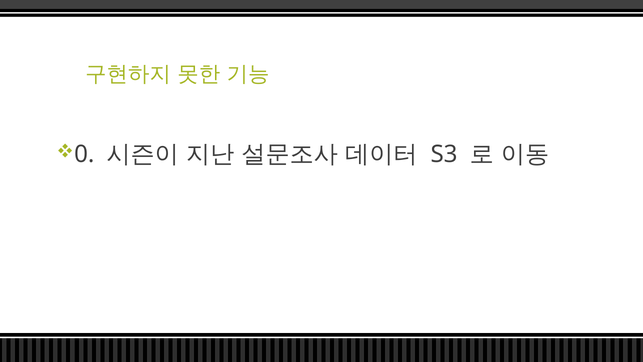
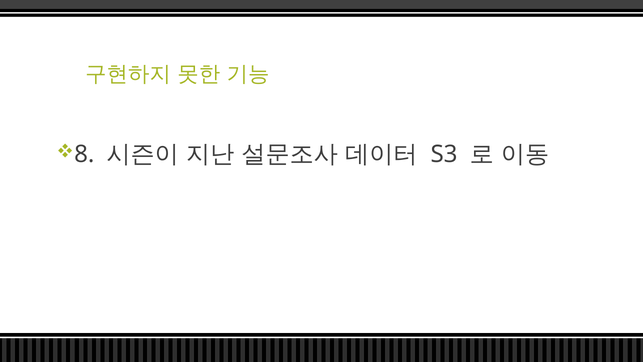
0: 0 -> 8
